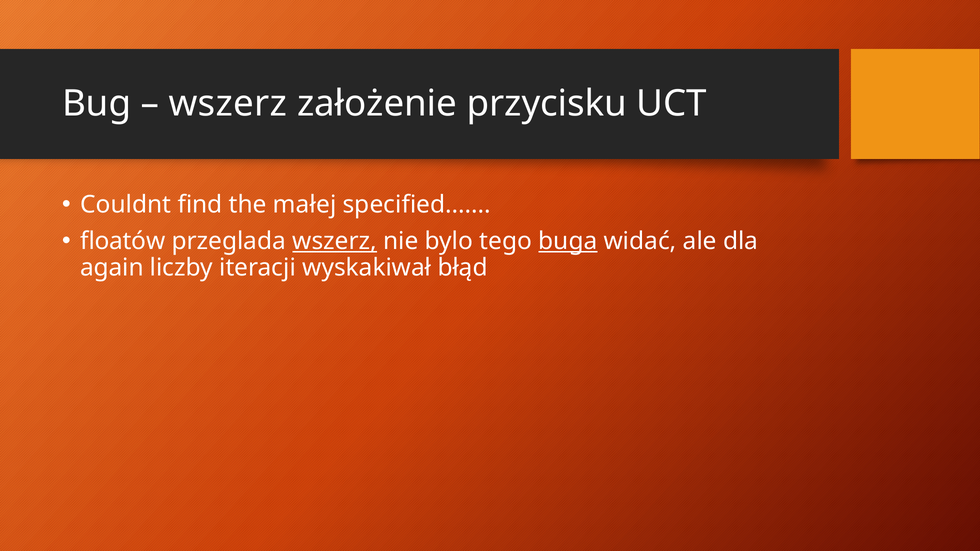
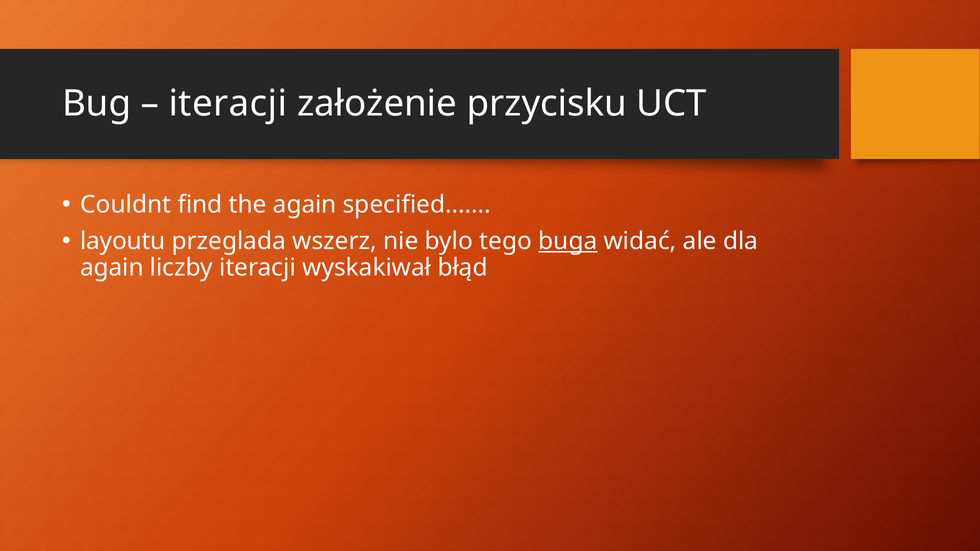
wszerz at (228, 104): wszerz -> iteracji
the małej: małej -> again
floatów: floatów -> layoutu
wszerz at (335, 241) underline: present -> none
